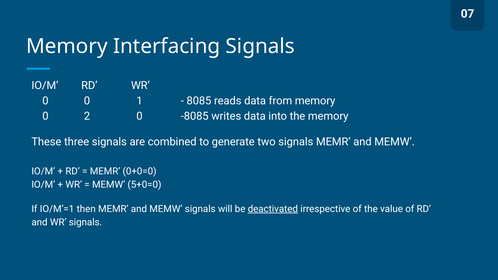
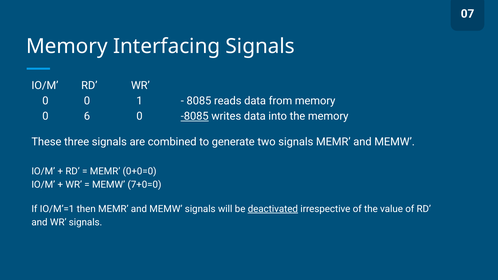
2: 2 -> 6
-8085 underline: none -> present
5+0=0: 5+0=0 -> 7+0=0
